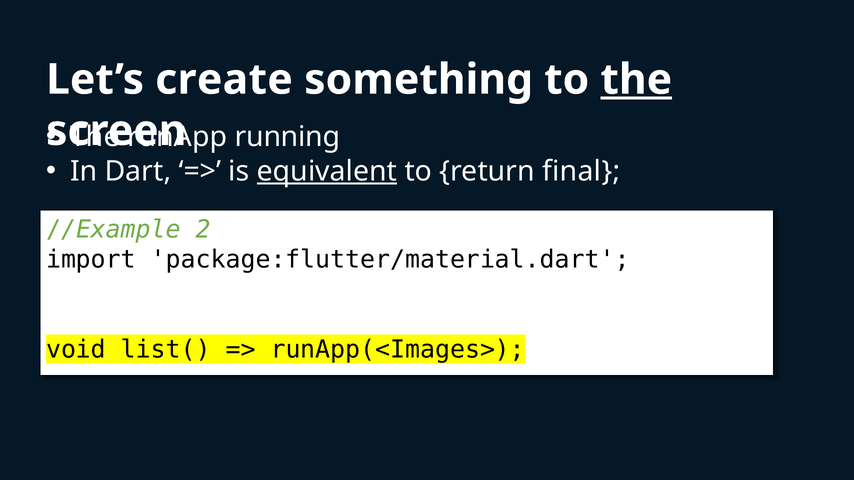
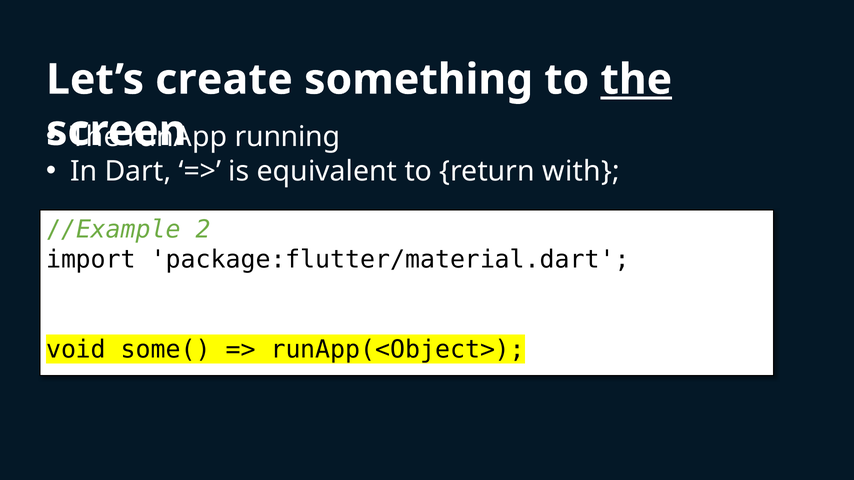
equivalent underline: present -> none
final: final -> with
list(: list( -> some(
runApp(<Images>: runApp(<Images> -> runApp(<Object>
